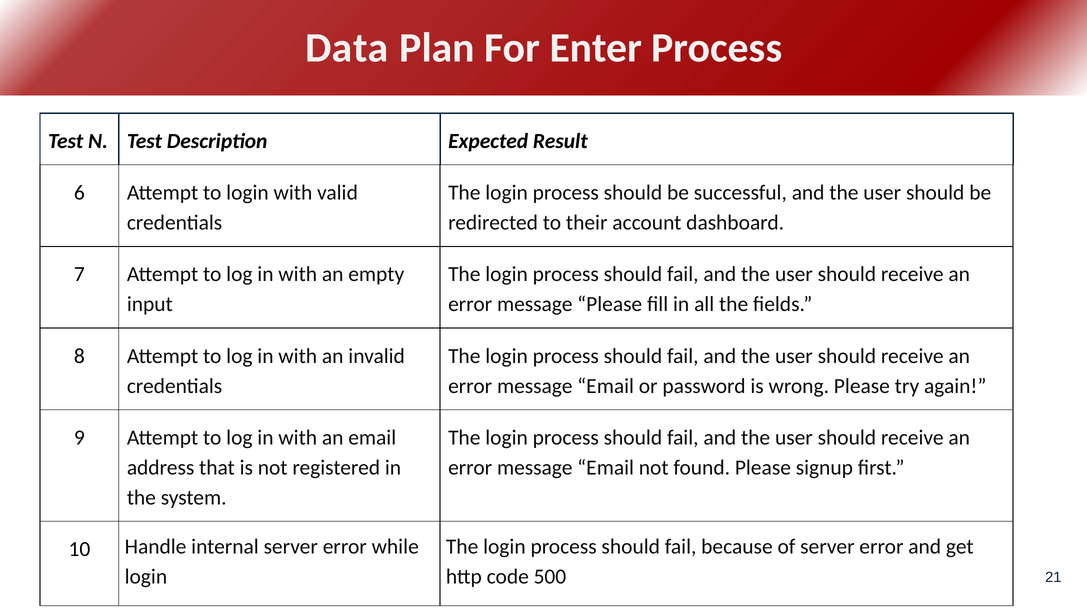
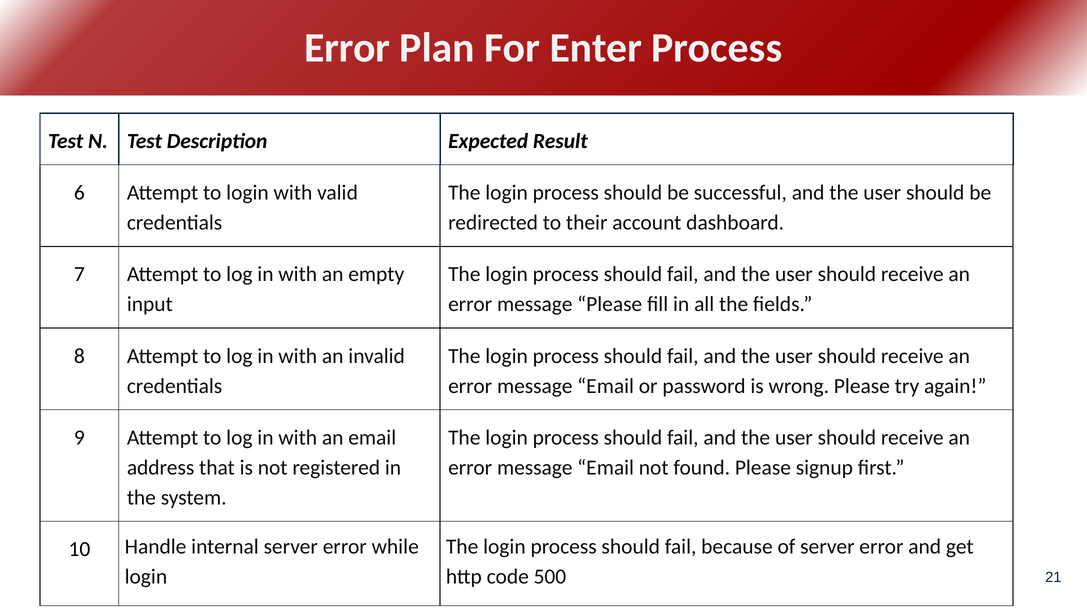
Data at (347, 48): Data -> Error
